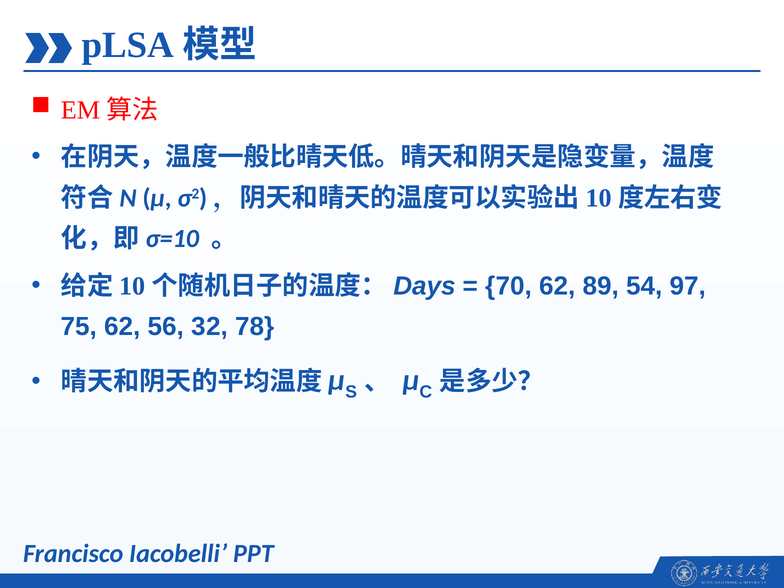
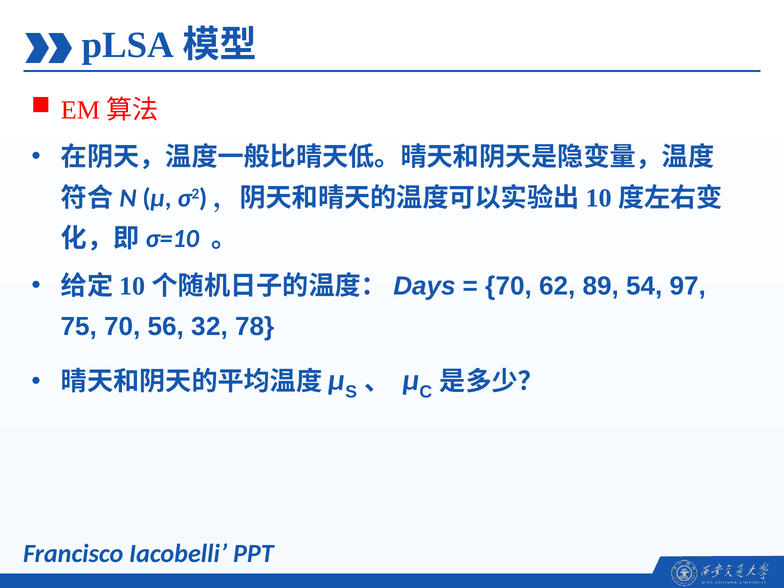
75 62: 62 -> 70
